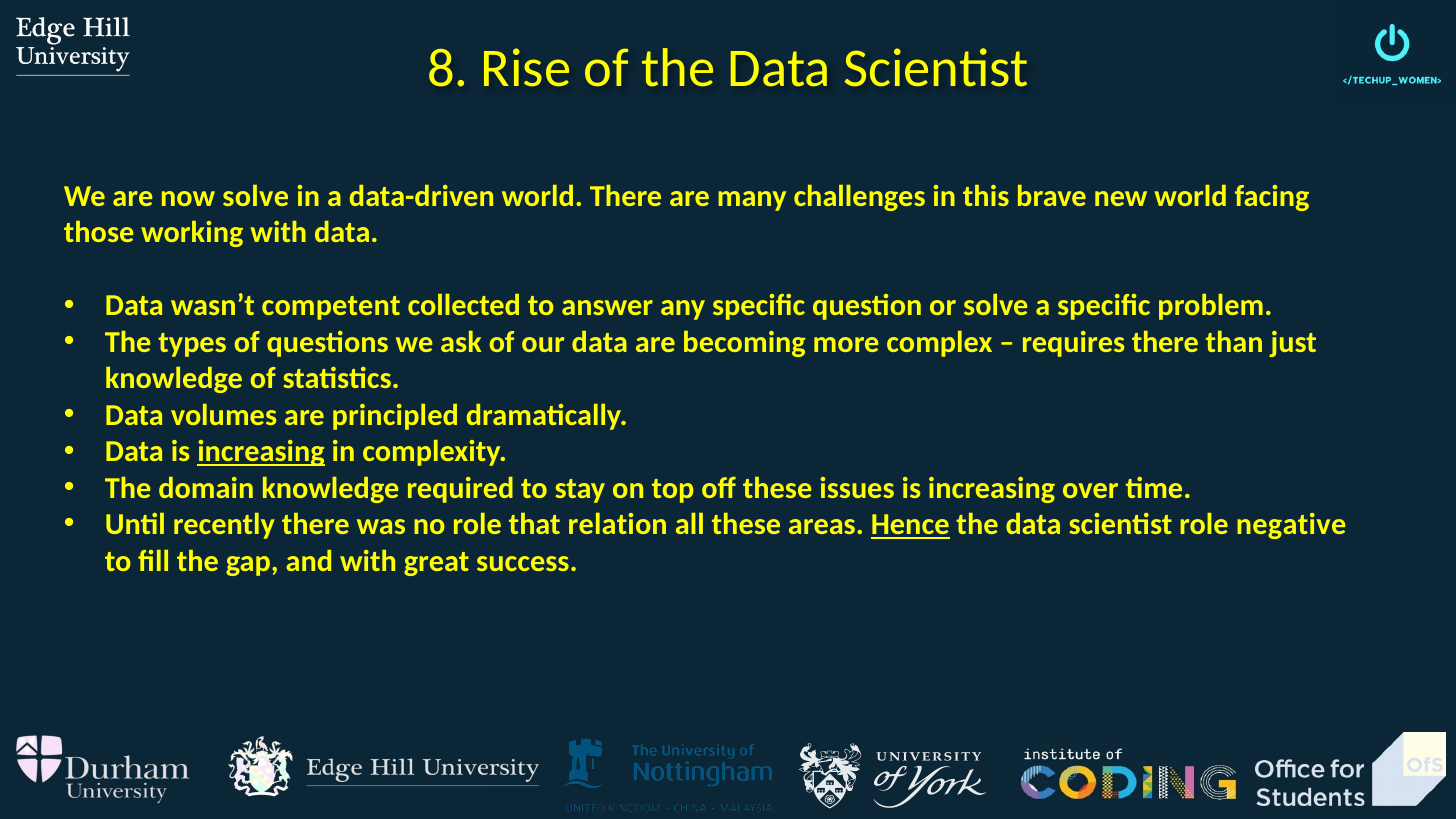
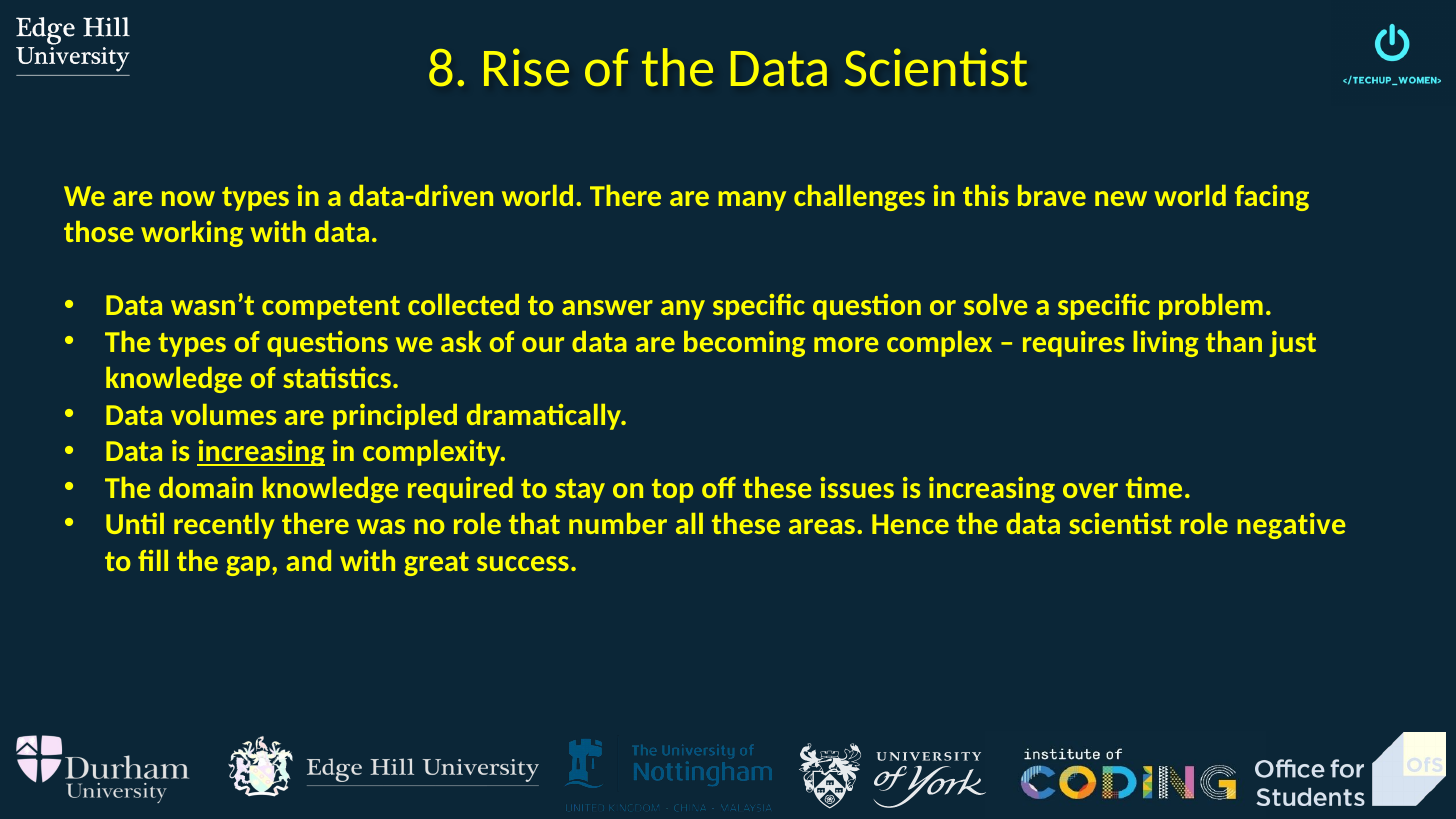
now solve: solve -> types
requires there: there -> living
relation: relation -> number
Hence underline: present -> none
